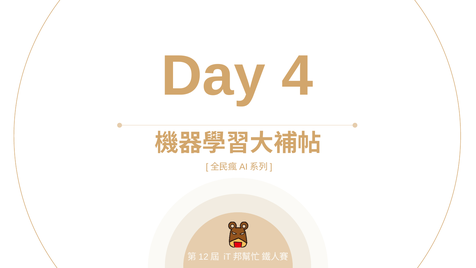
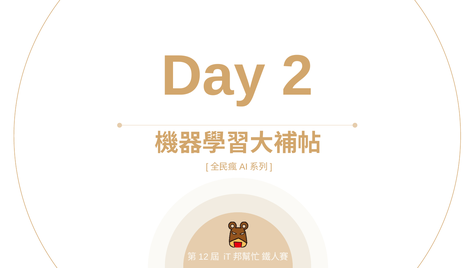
4: 4 -> 2
